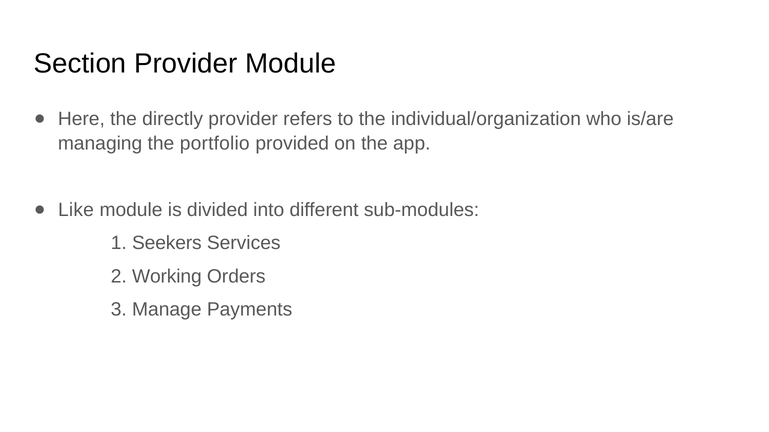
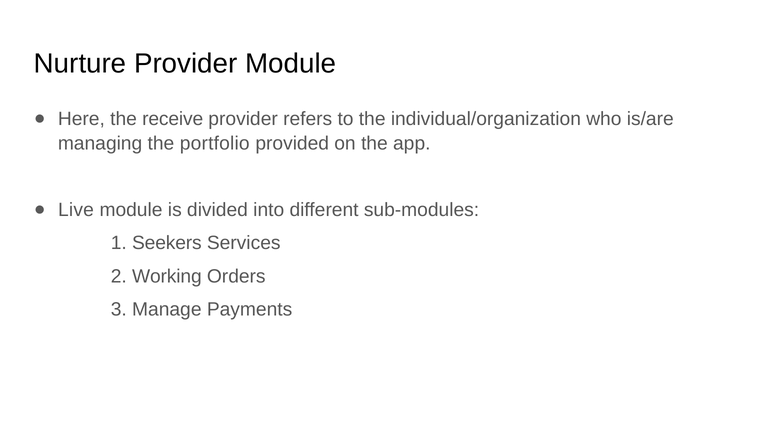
Section: Section -> Nurture
directly: directly -> receive
Like: Like -> Live
